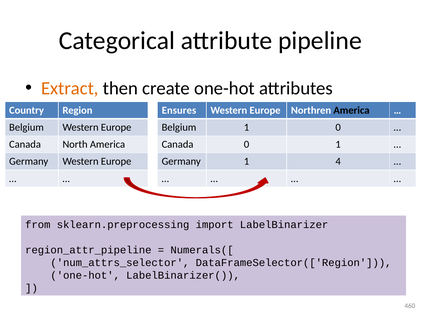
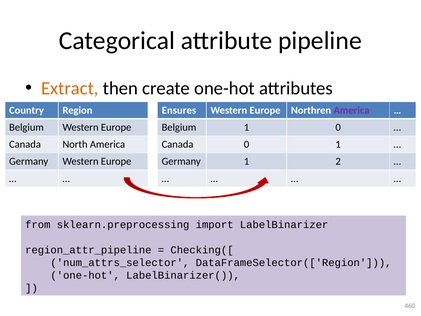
America at (351, 110) colour: black -> purple
4: 4 -> 2
Numerals([: Numerals([ -> Checking([
